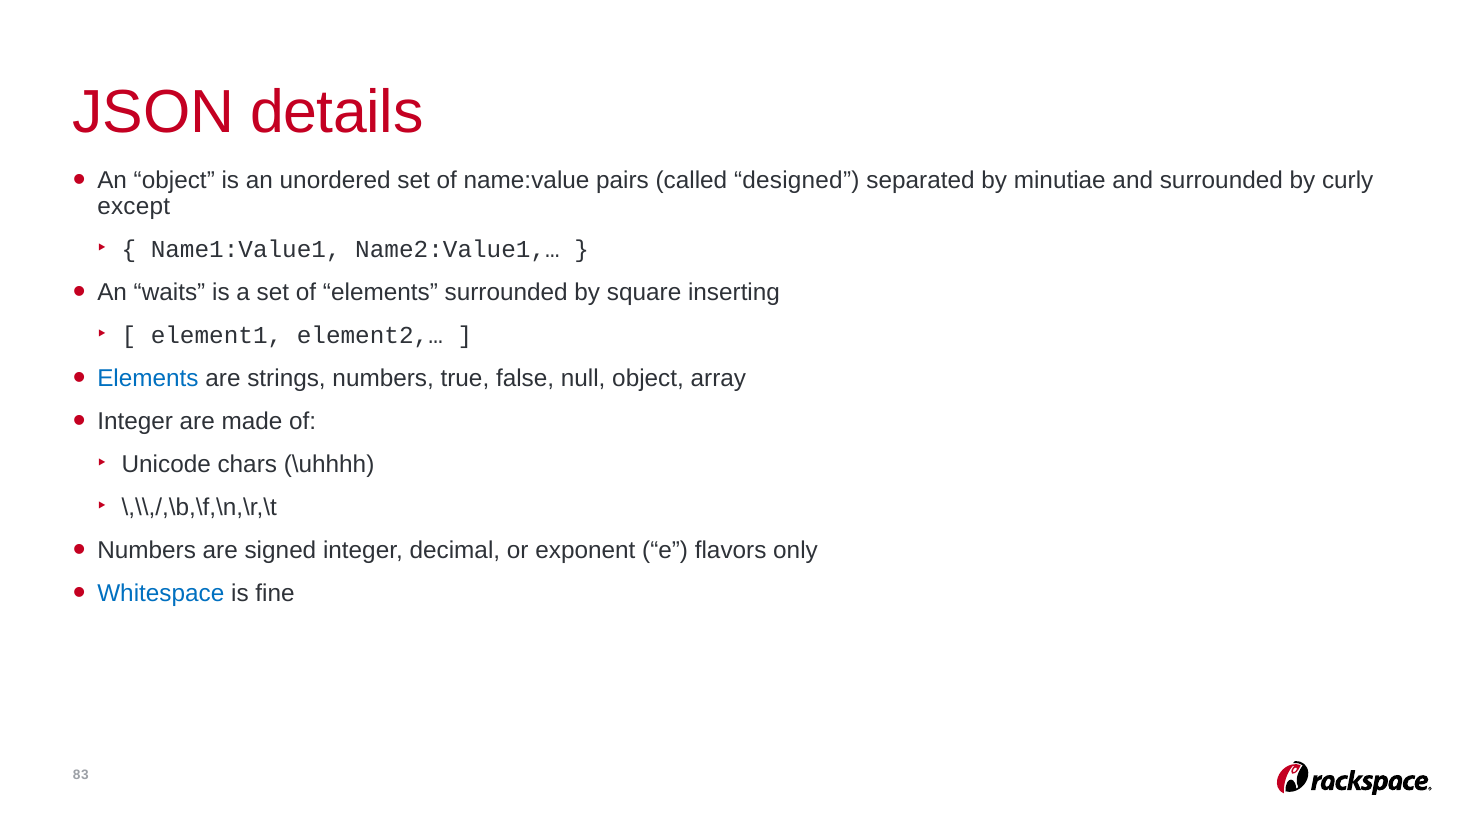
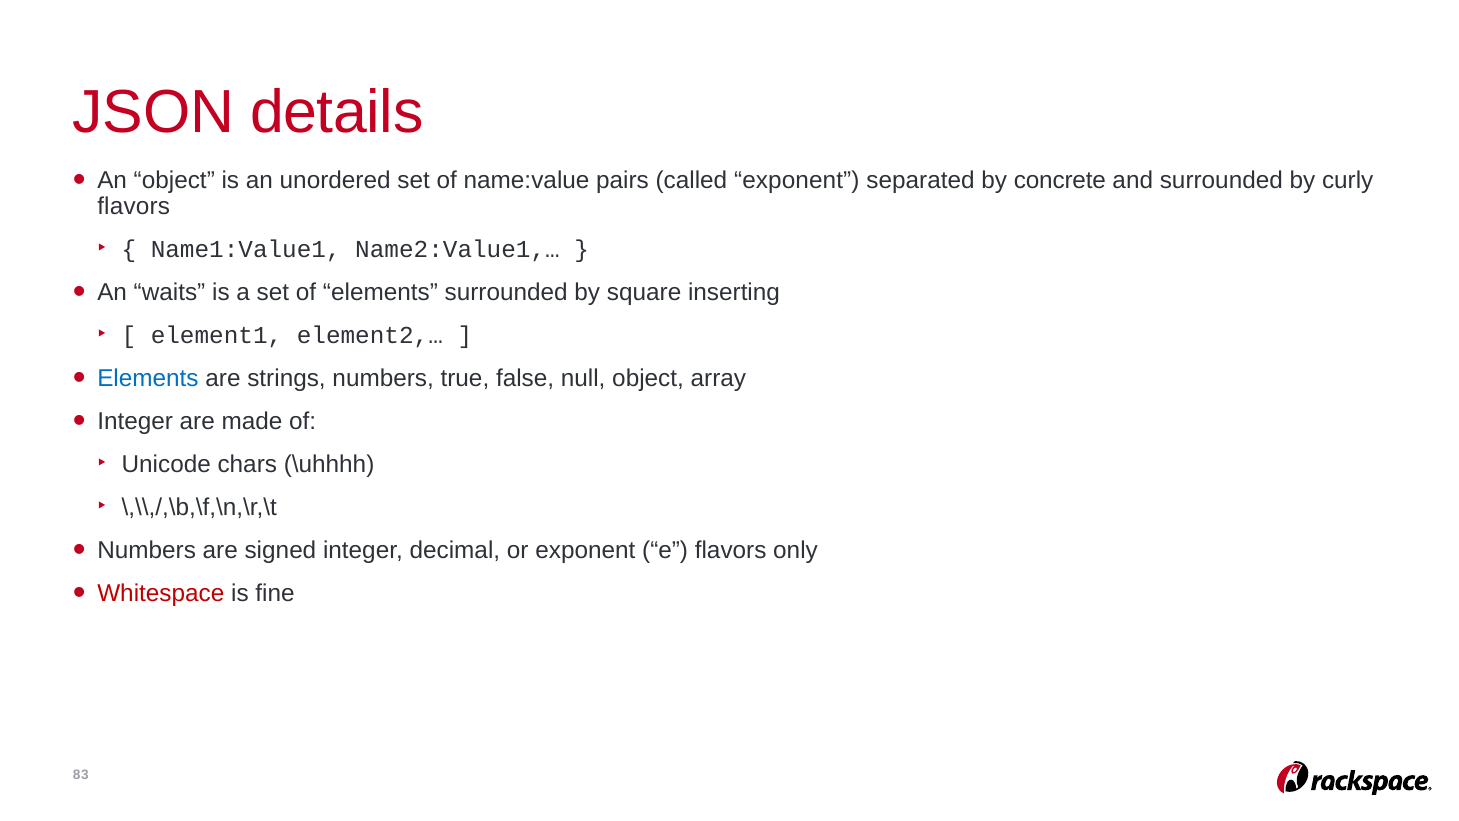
called designed: designed -> exponent
minutiae: minutiae -> concrete
except at (134, 206): except -> flavors
Whitespace colour: blue -> red
